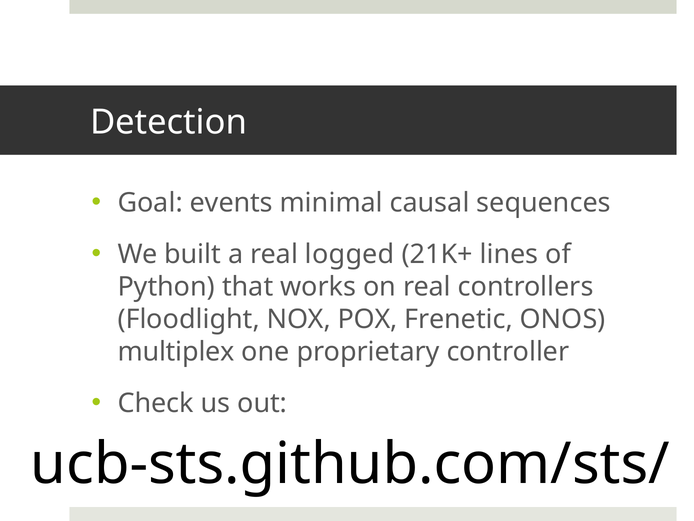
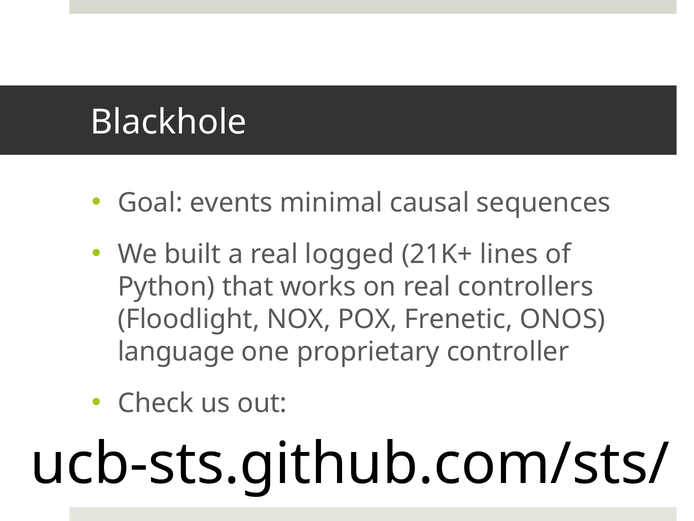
Detection: Detection -> Blackhole
multiplex: multiplex -> language
